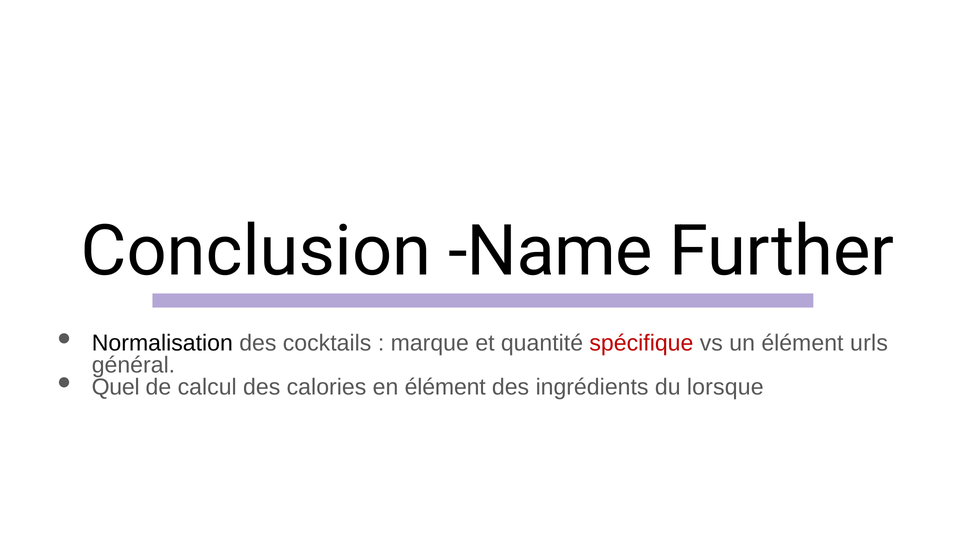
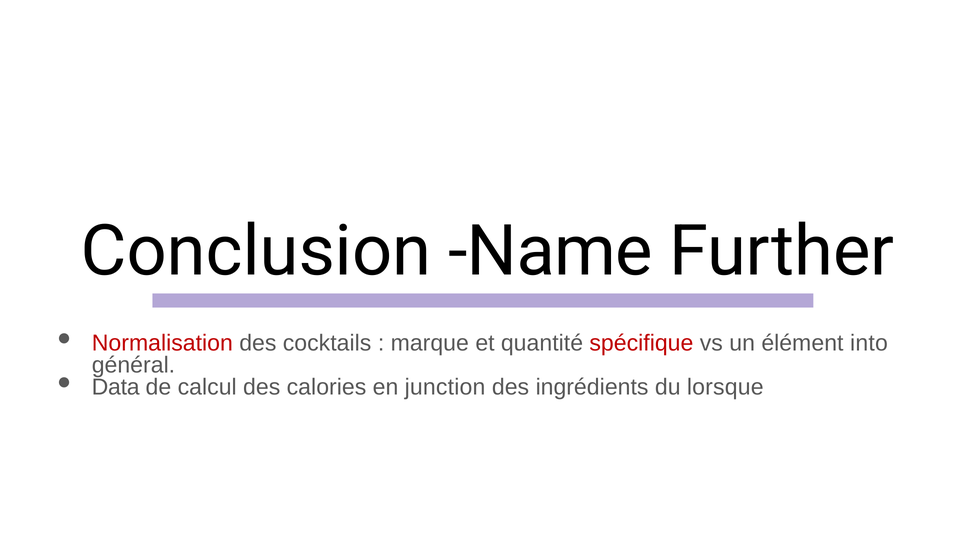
Normalisation colour: black -> red
urls: urls -> into
Quel: Quel -> Data
en élément: élément -> junction
